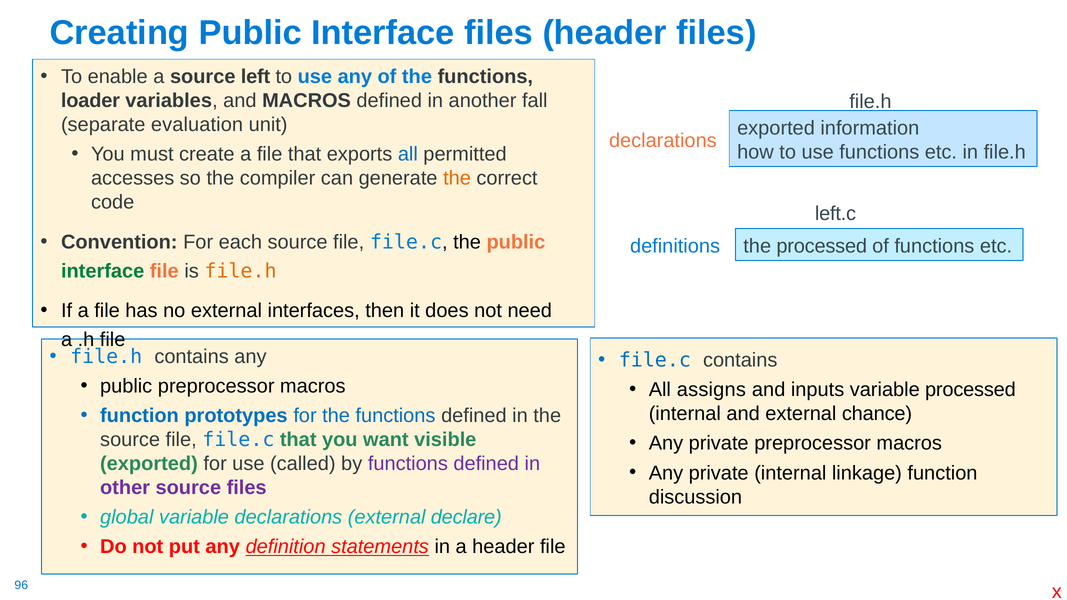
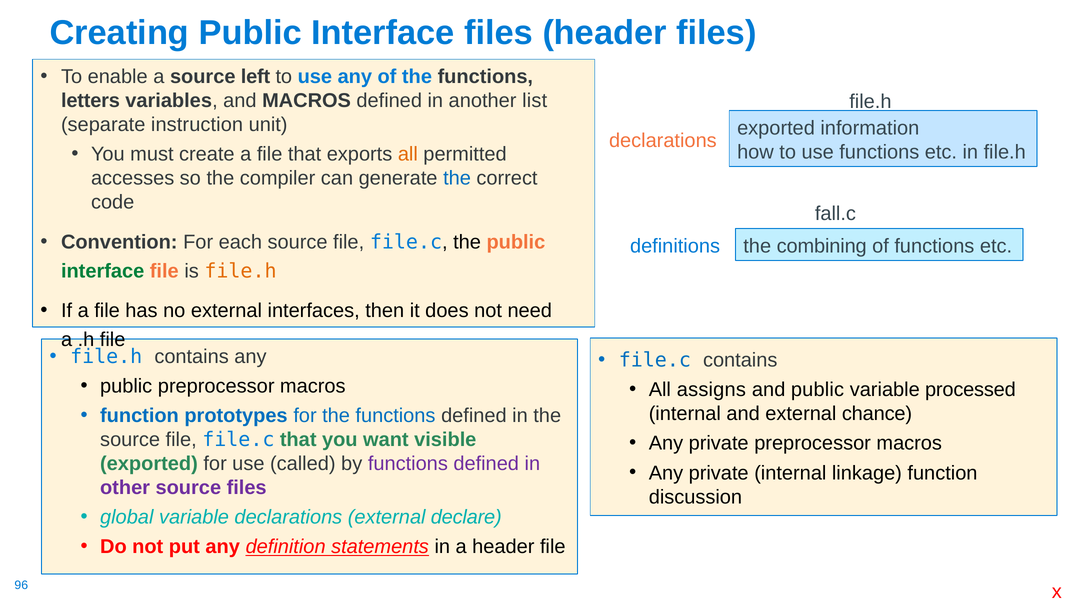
loader: loader -> letters
fall: fall -> list
evaluation: evaluation -> instruction
all at (408, 154) colour: blue -> orange
the at (457, 178) colour: orange -> blue
left.c: left.c -> fall.c
the processed: processed -> combining
and inputs: inputs -> public
